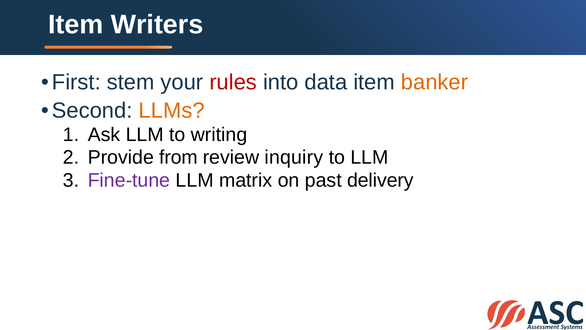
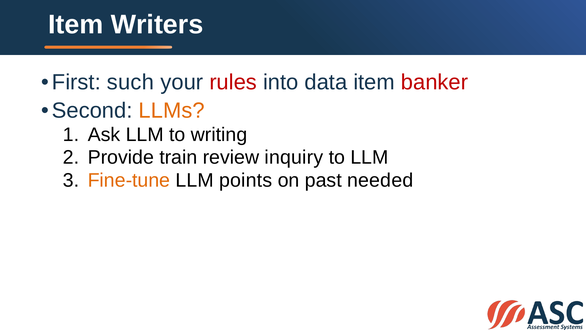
stem: stem -> such
banker colour: orange -> red
from: from -> train
Fine-tune colour: purple -> orange
matrix: matrix -> points
delivery: delivery -> needed
